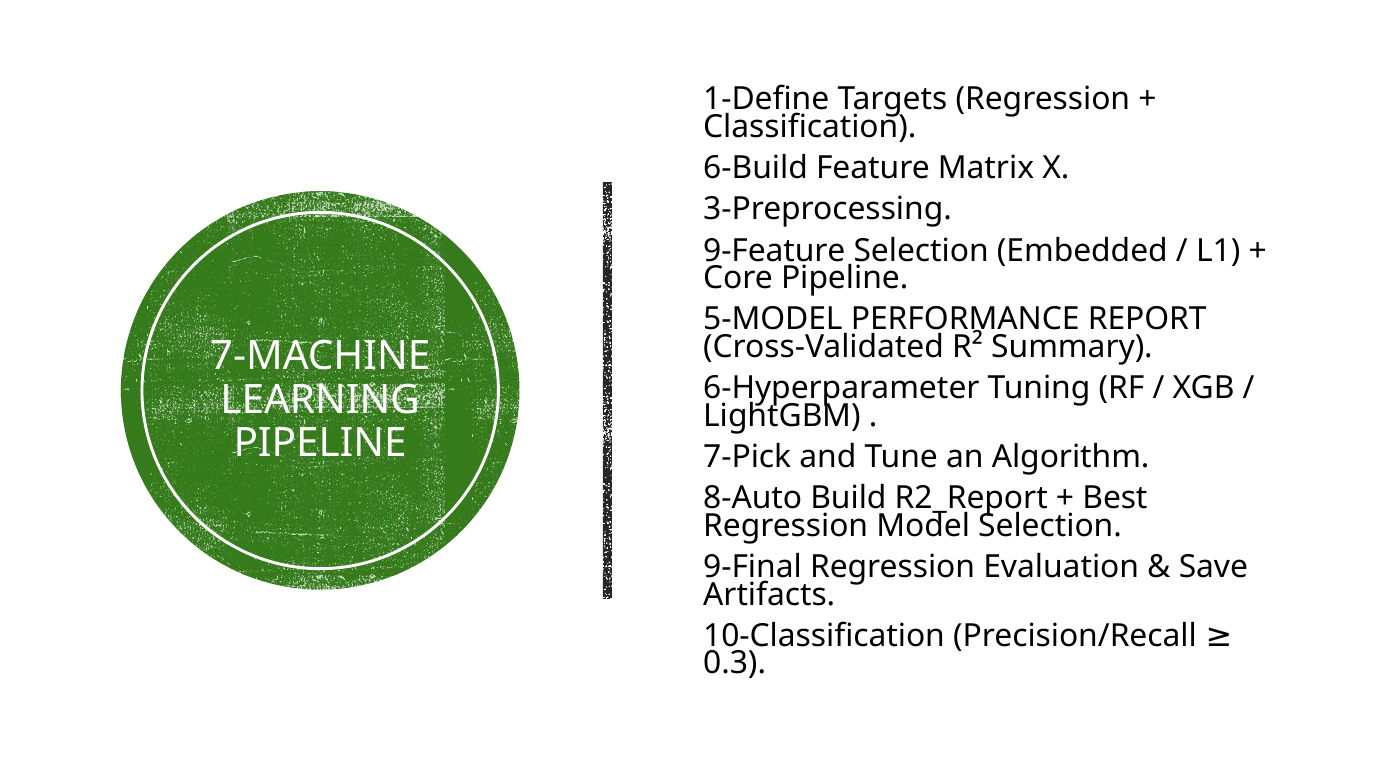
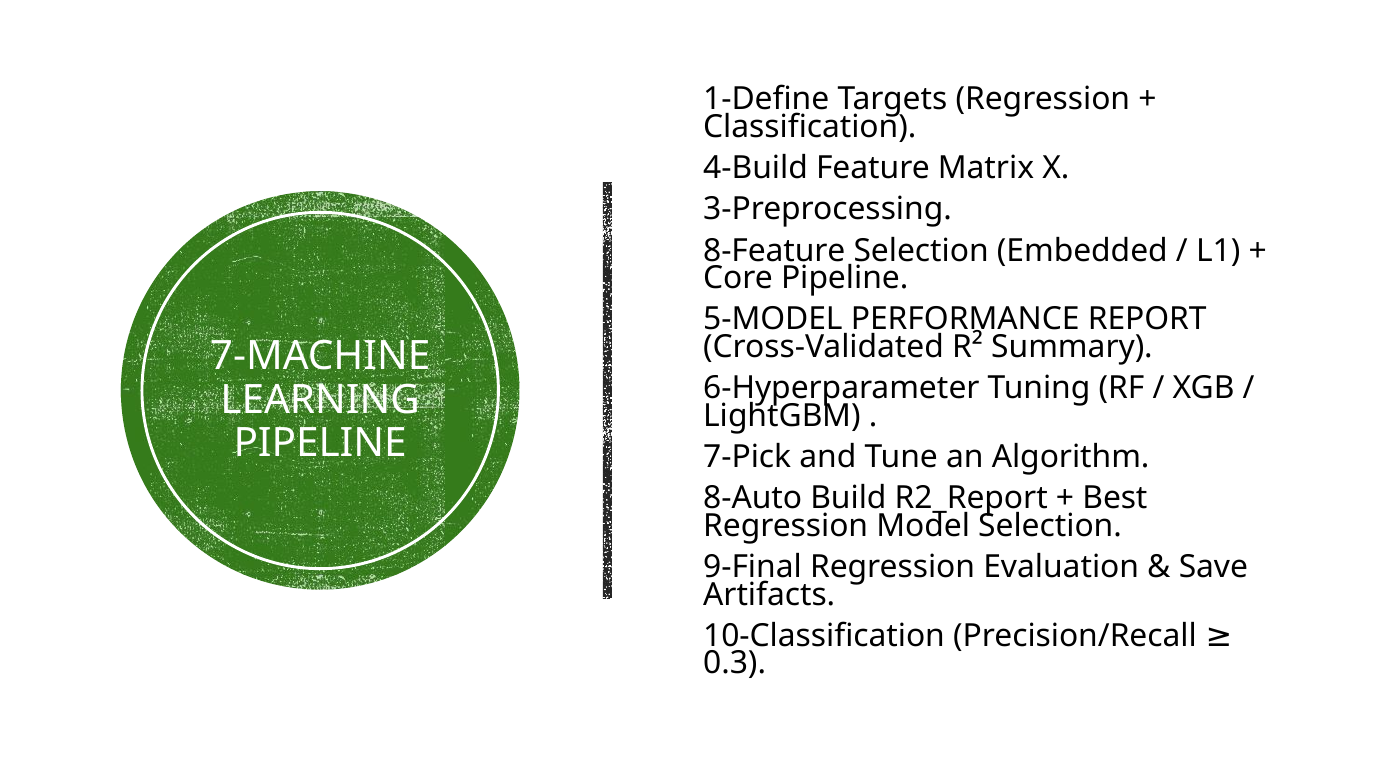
6-Build: 6-Build -> 4-Build
9-Feature: 9-Feature -> 8-Feature
